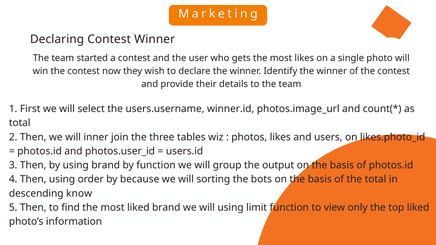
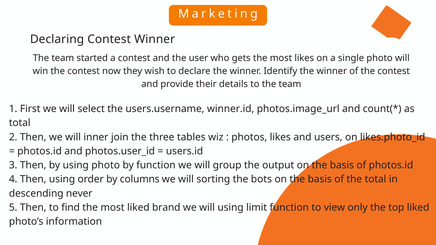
using brand: brand -> photo
because: because -> columns
know: know -> never
